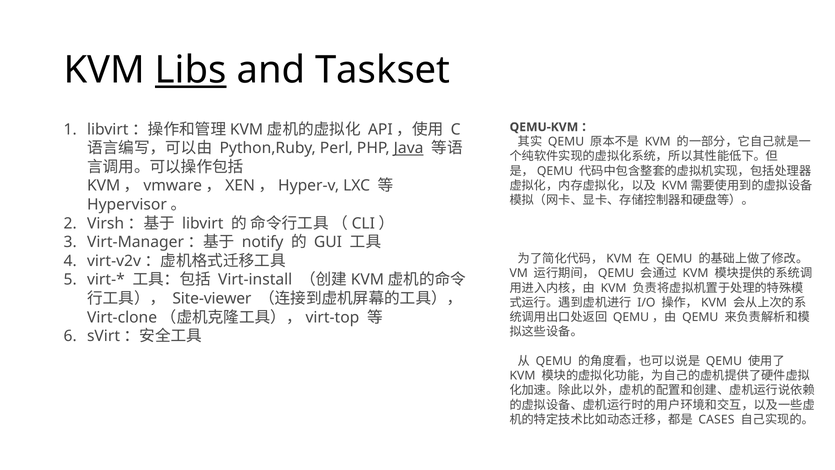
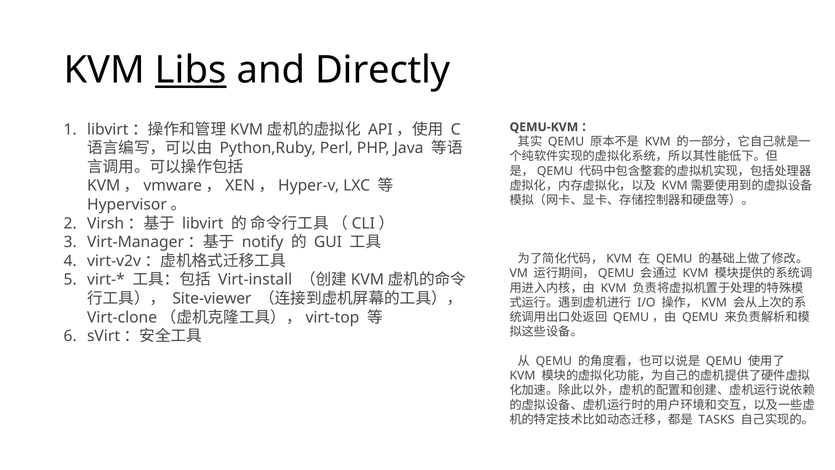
Taskset: Taskset -> Directly
Java underline: present -> none
CASES: CASES -> TASKS
